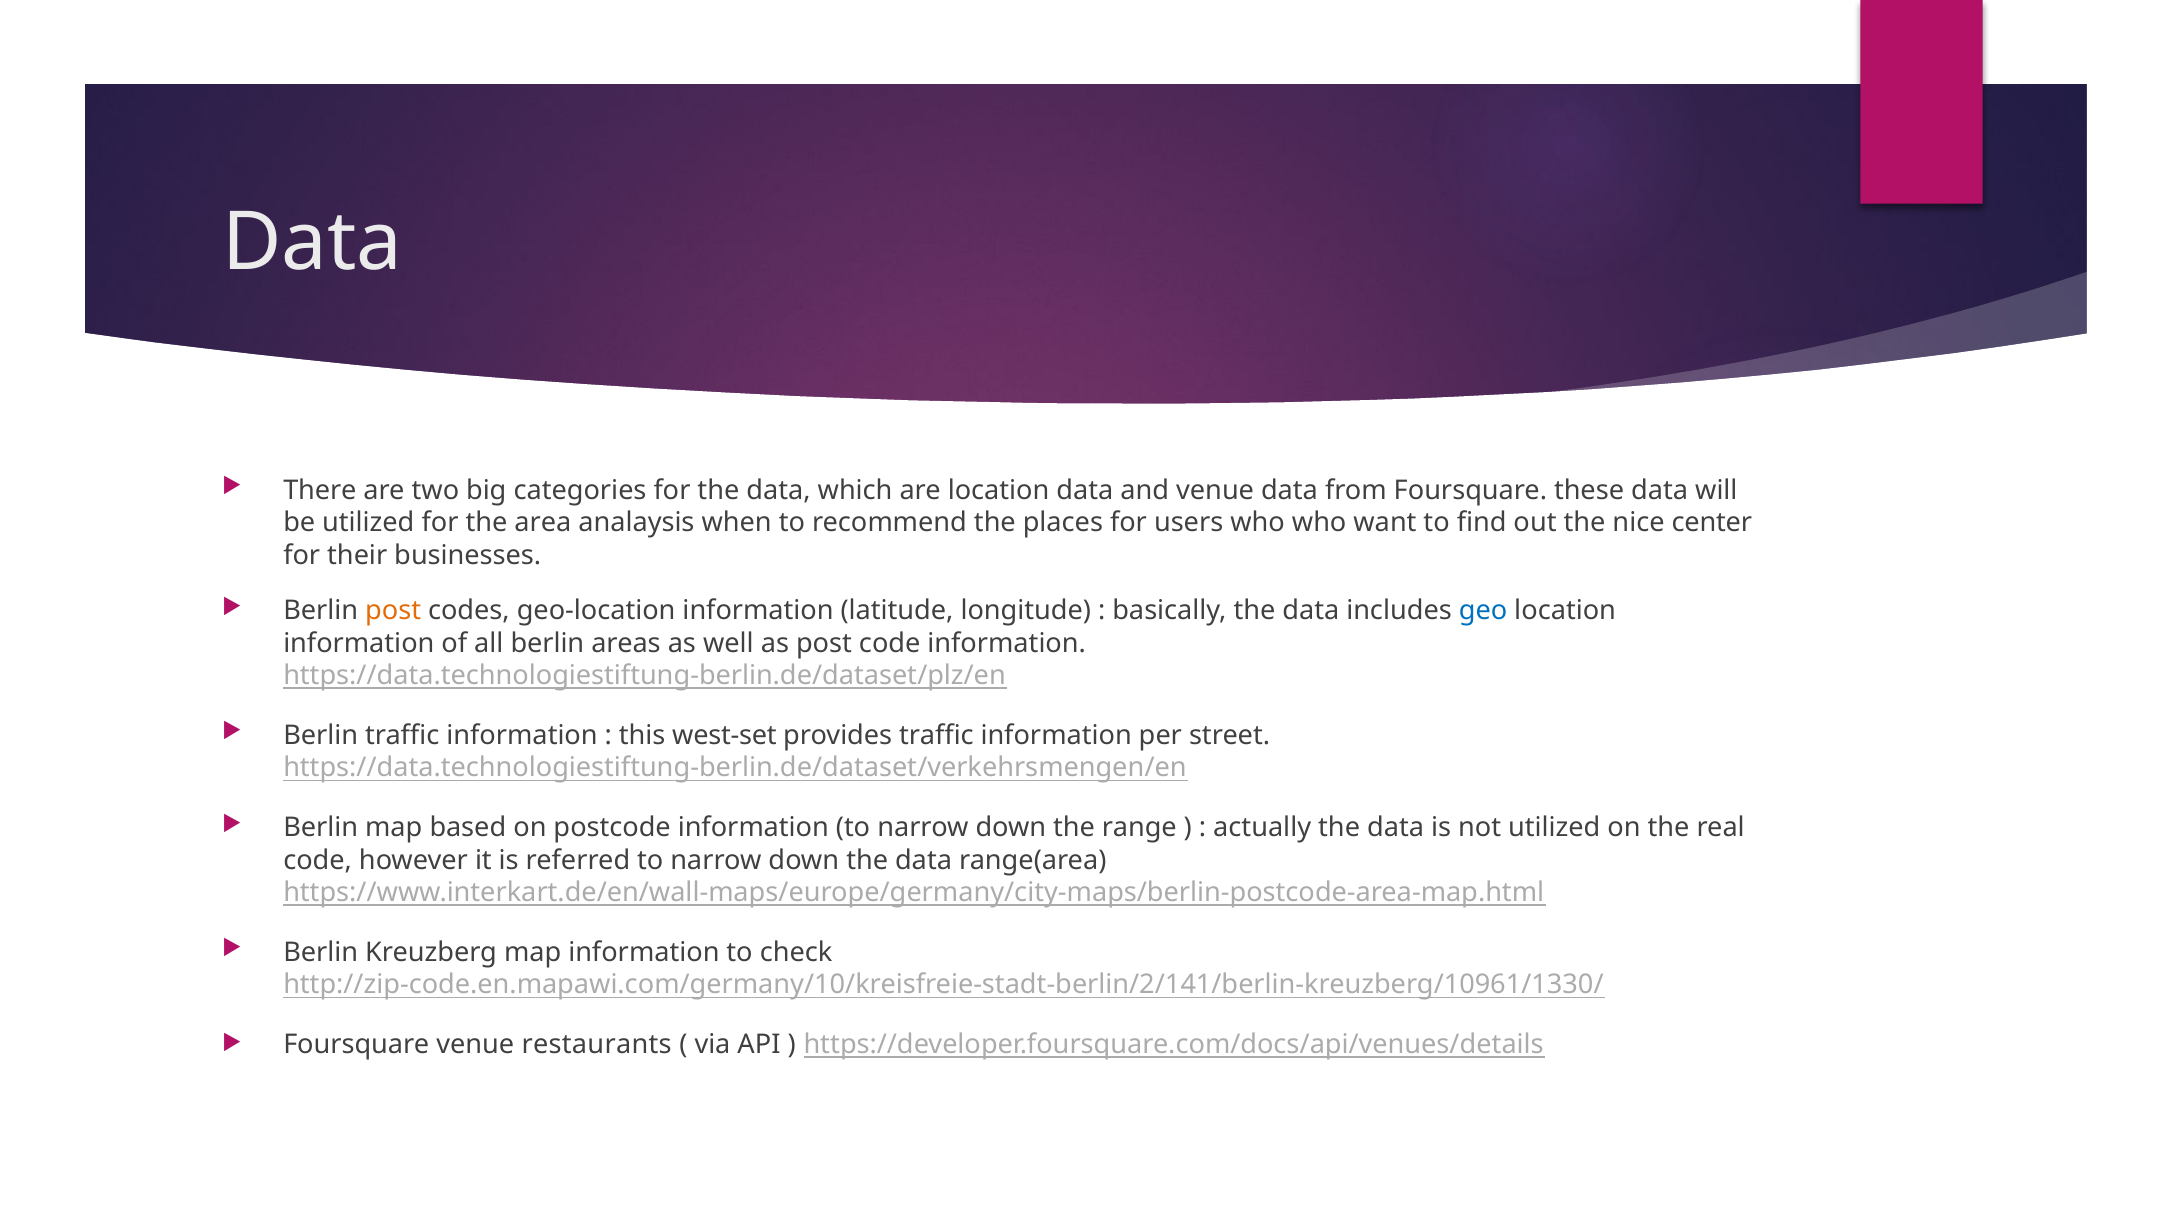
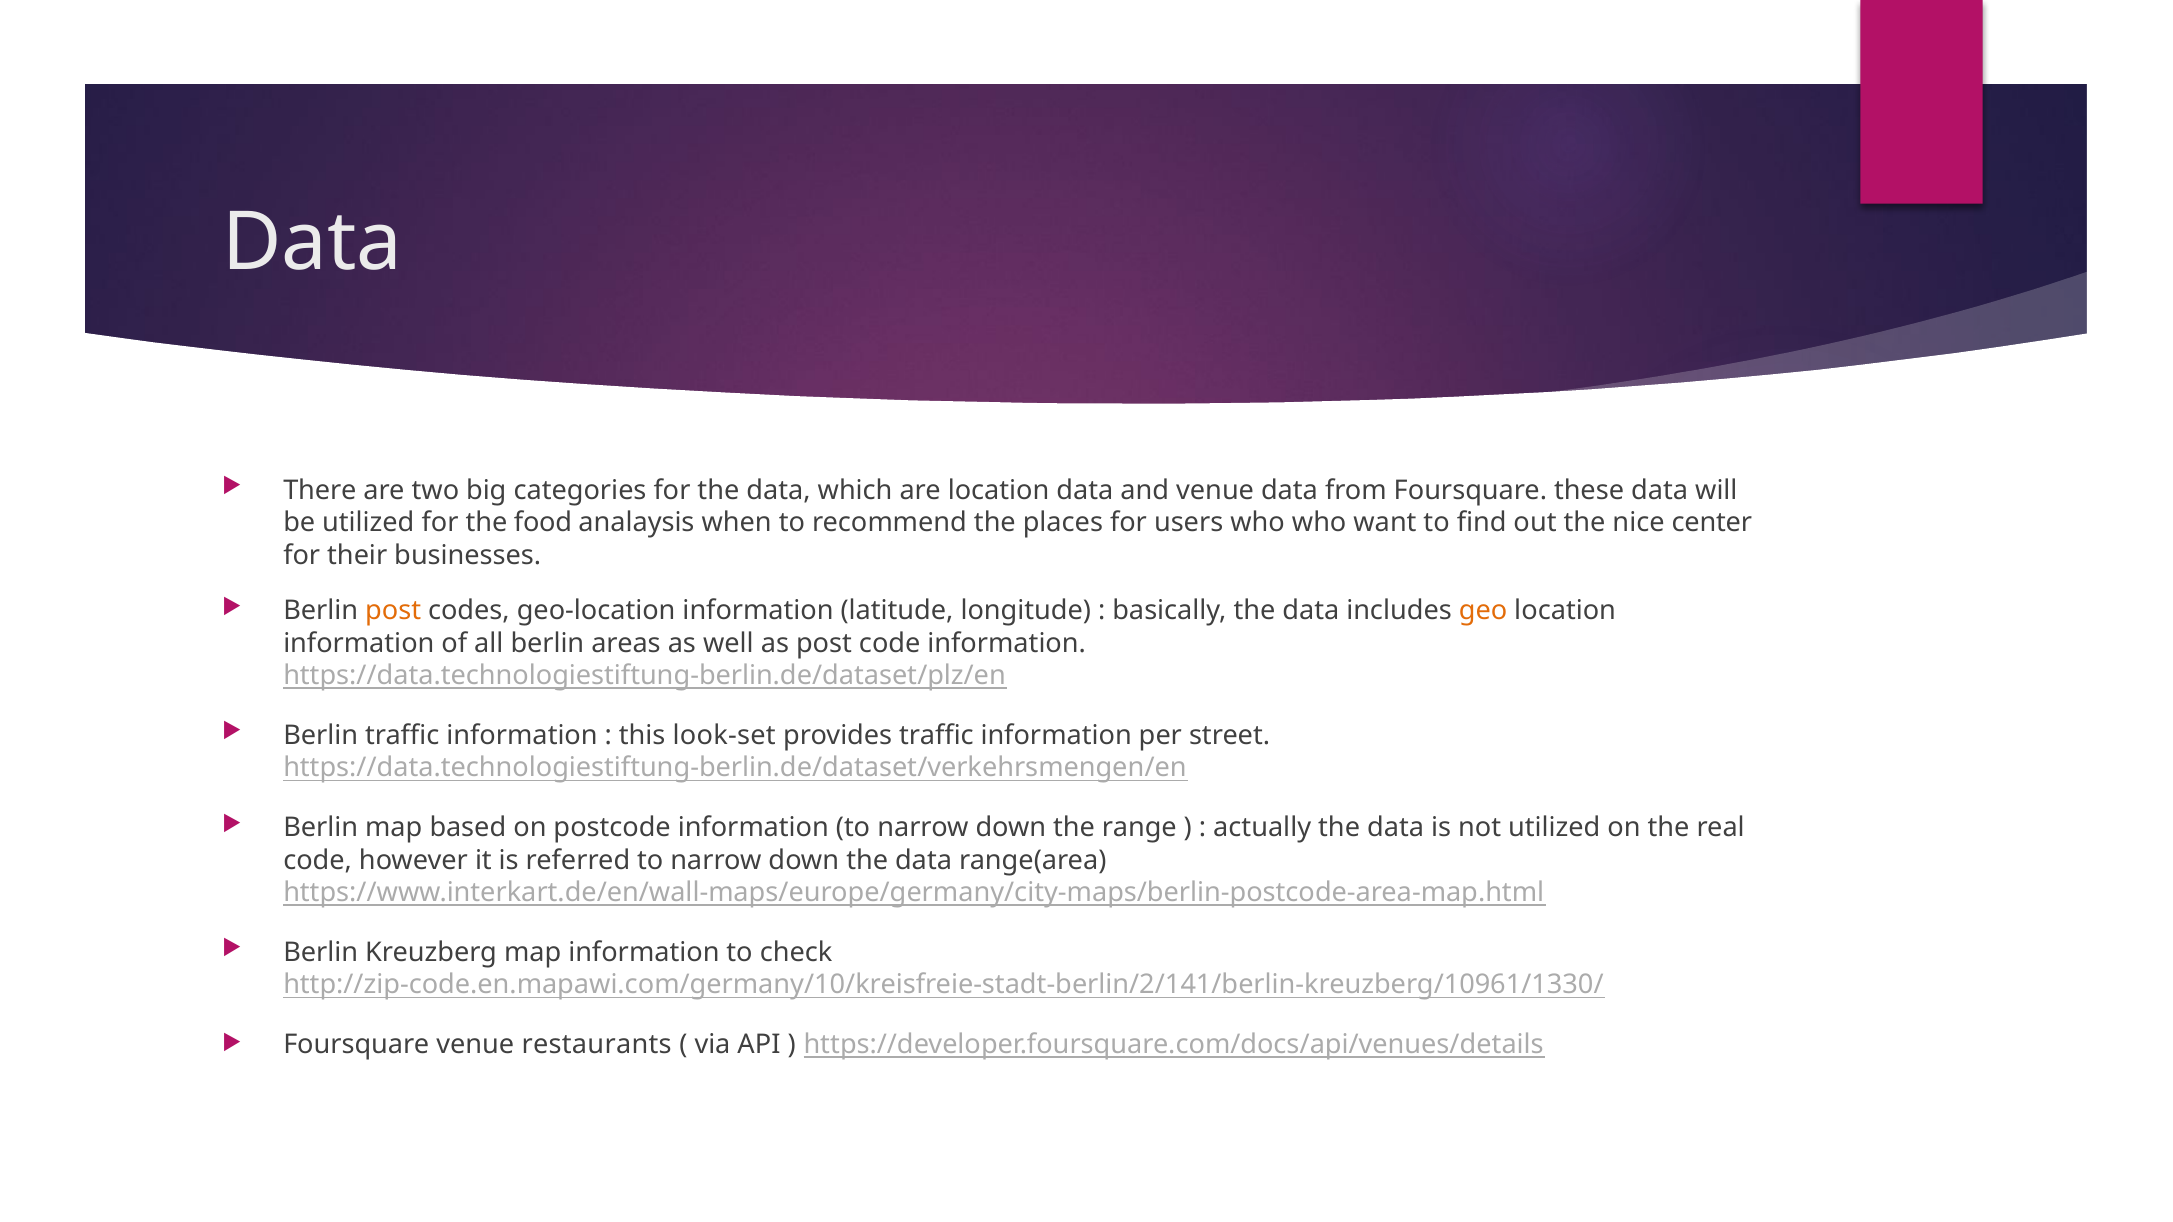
area: area -> food
geo colour: blue -> orange
west-set: west-set -> look-set
